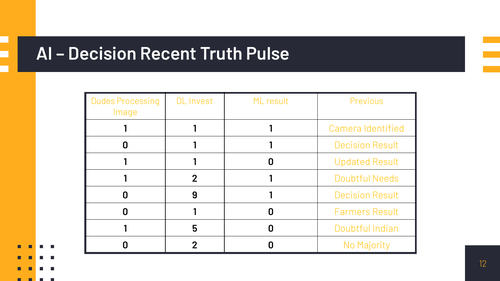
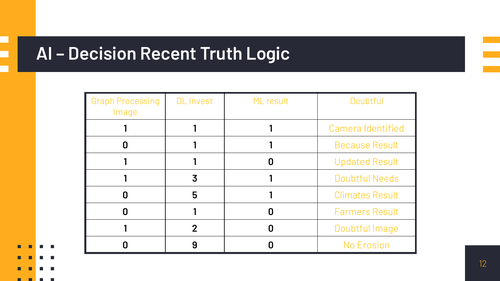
Pulse: Pulse -> Logic
Dudes: Dudes -> Graph
result Previous: Previous -> Doubtful
1 1 Decision: Decision -> Because
1 2: 2 -> 3
9: 9 -> 5
Decision at (352, 195): Decision -> Climates
5: 5 -> 2
Doubtful Indian: Indian -> Image
0 2: 2 -> 9
Majority: Majority -> Erosion
